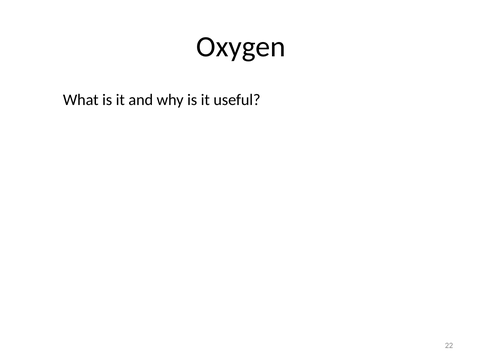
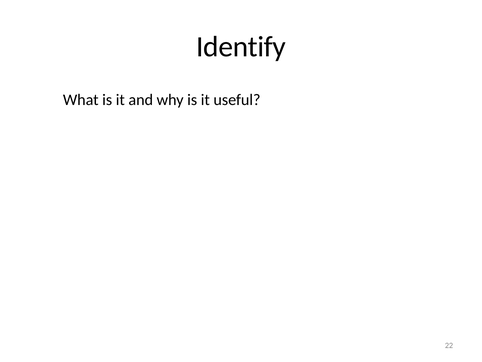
Oxygen: Oxygen -> Identify
